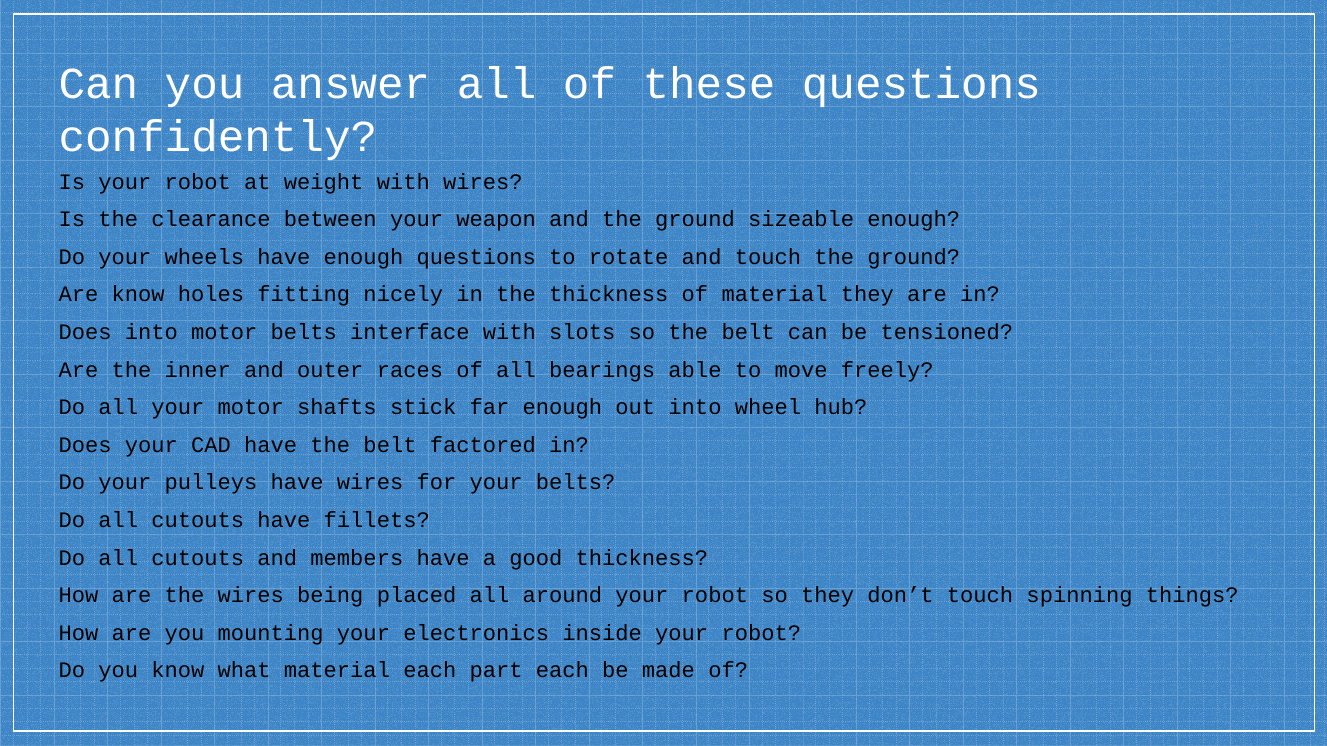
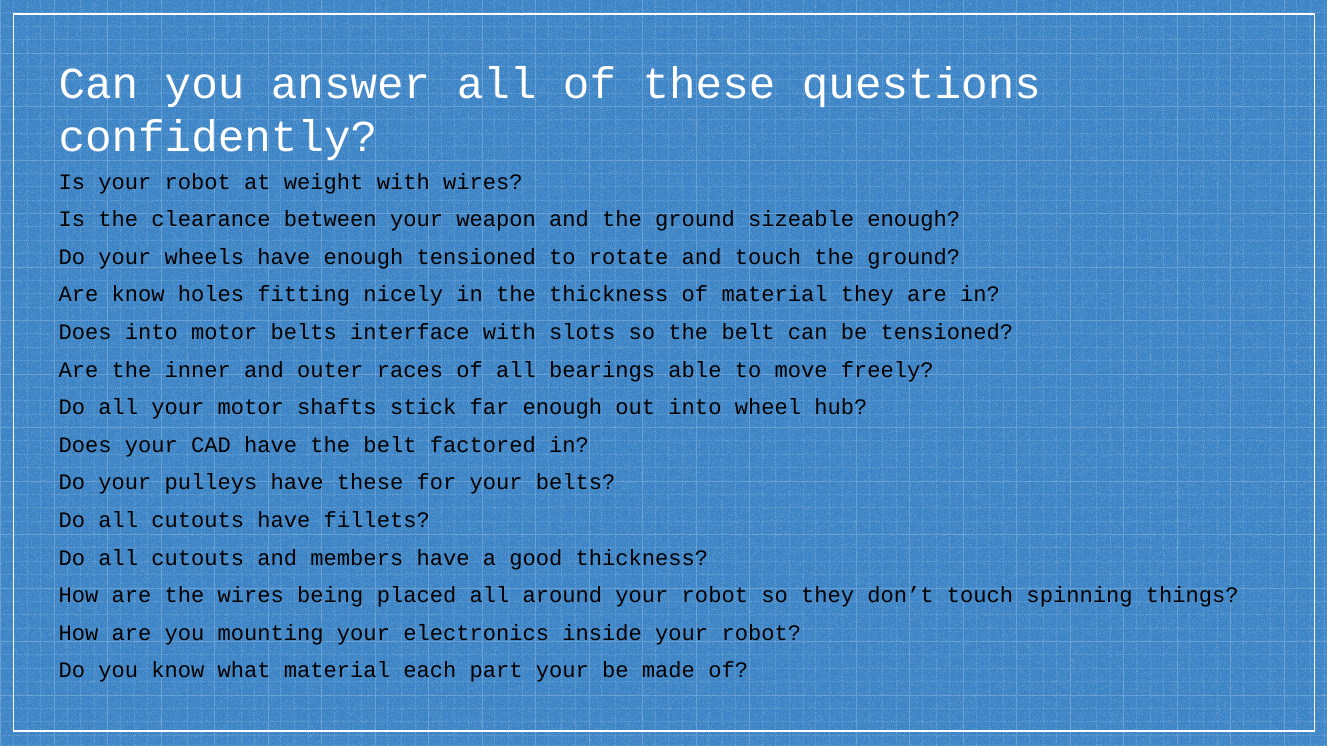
enough questions: questions -> tensioned
have wires: wires -> these
part each: each -> your
